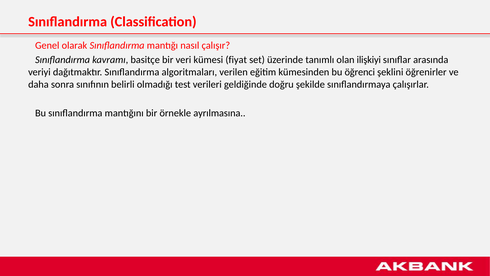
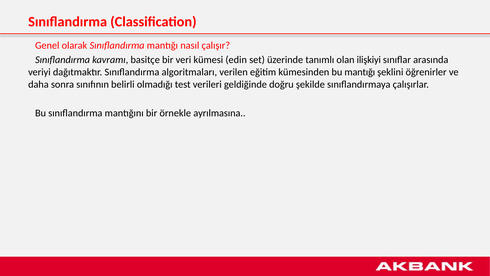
fiyat: fiyat -> edin
bu öğrenci: öğrenci -> mantığı
